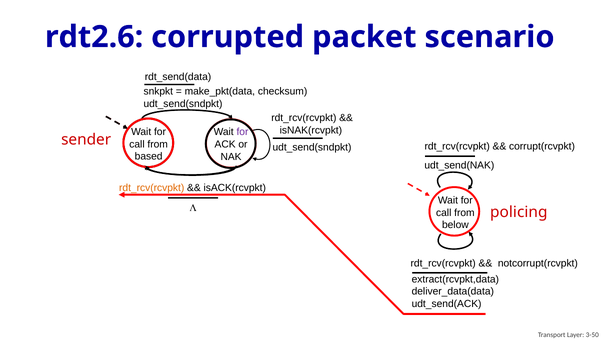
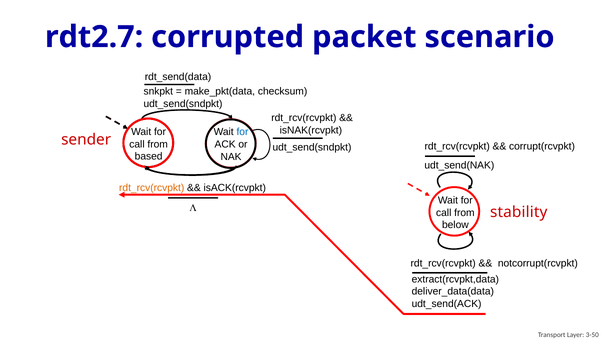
rdt2.6: rdt2.6 -> rdt2.7
for at (242, 132) colour: purple -> blue
policing: policing -> stability
